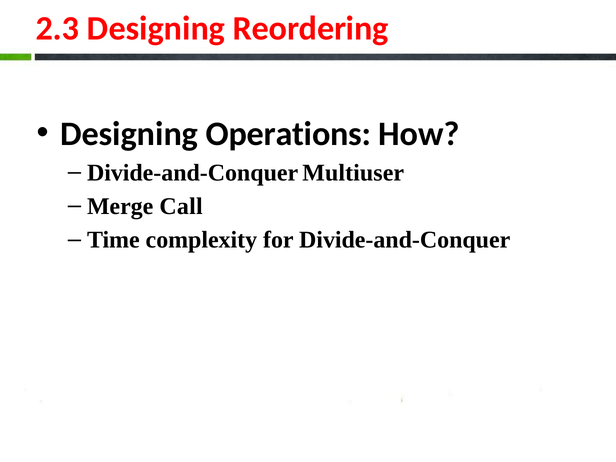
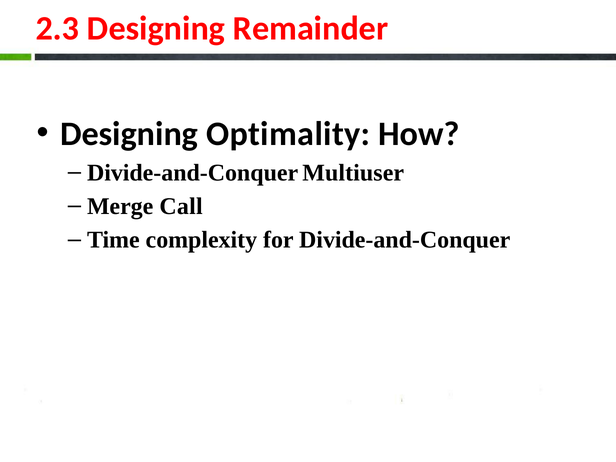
Reordering: Reordering -> Remainder
Operations: Operations -> Optimality
